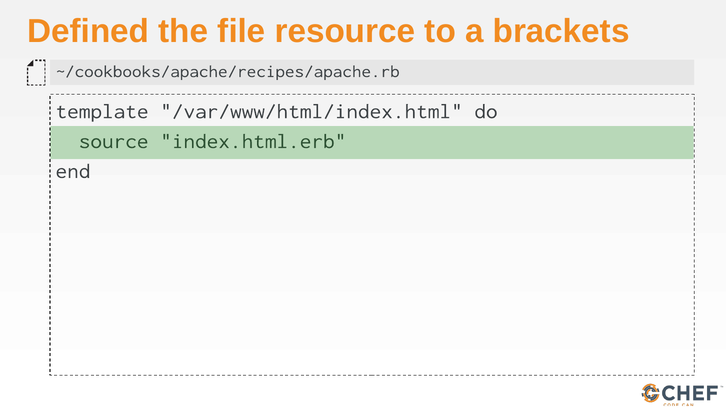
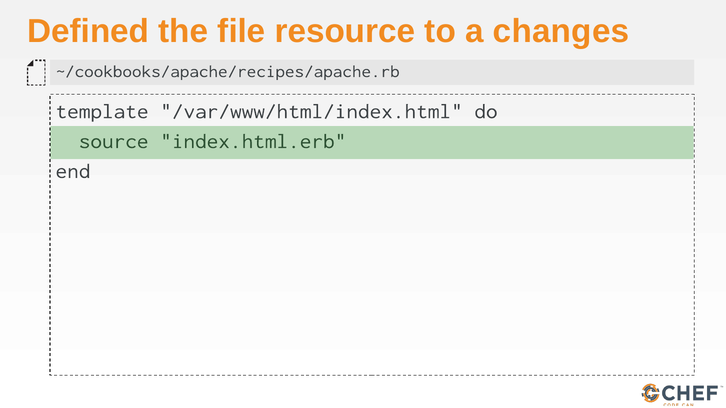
brackets: brackets -> changes
